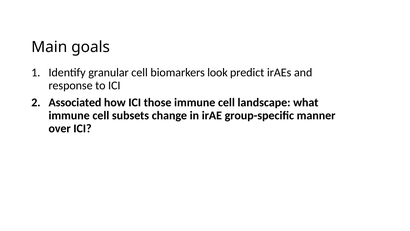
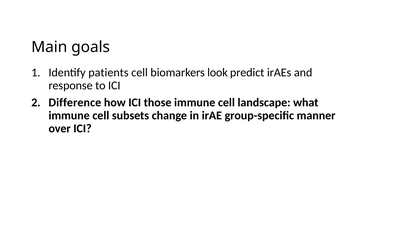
granular: granular -> patients
Associated: Associated -> Difference
